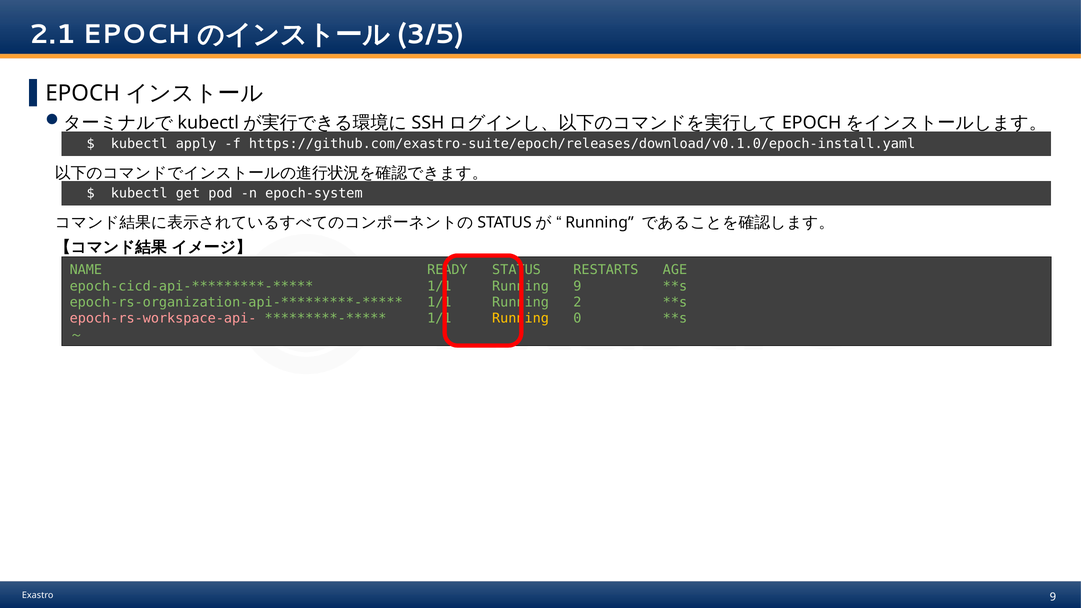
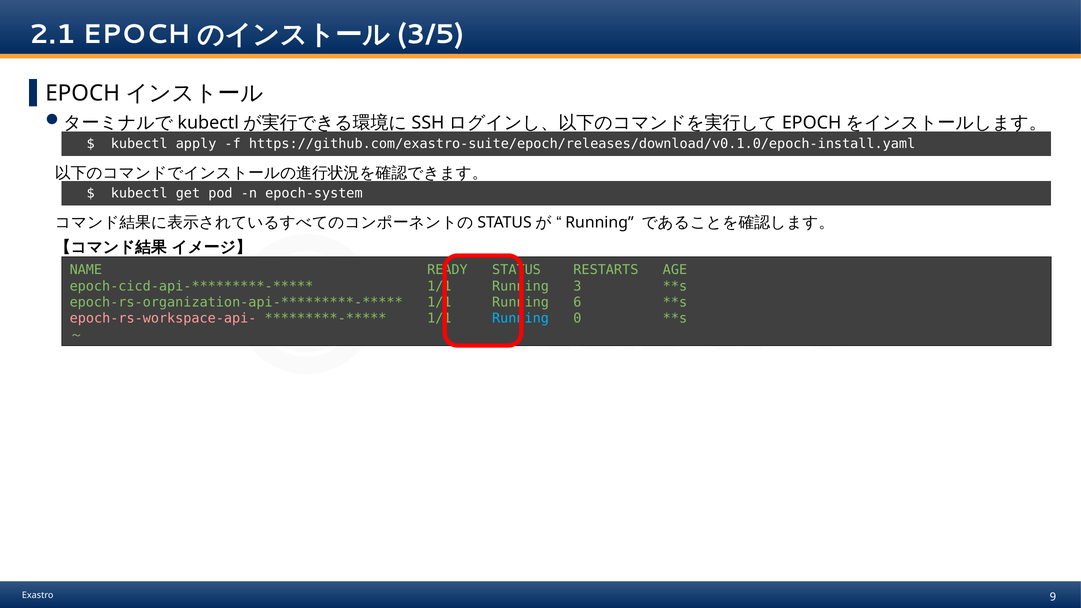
Running 9: 9 -> 3
2: 2 -> 6
Running at (521, 319) colour: yellow -> light blue
